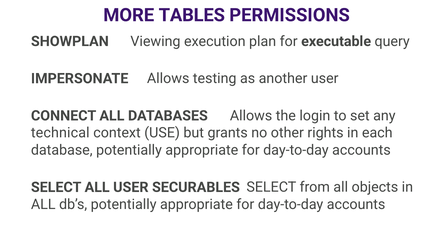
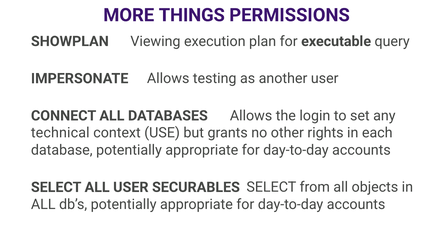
TABLES: TABLES -> THINGS
